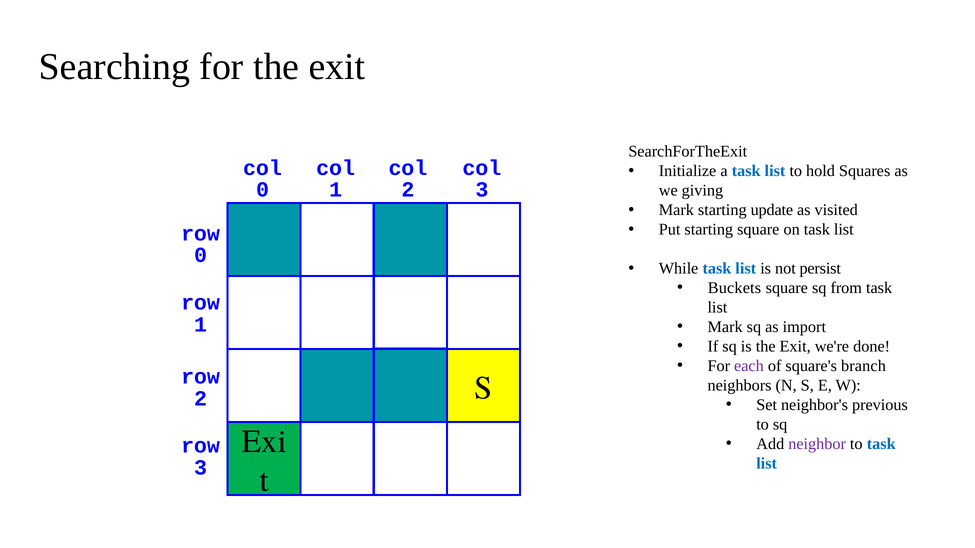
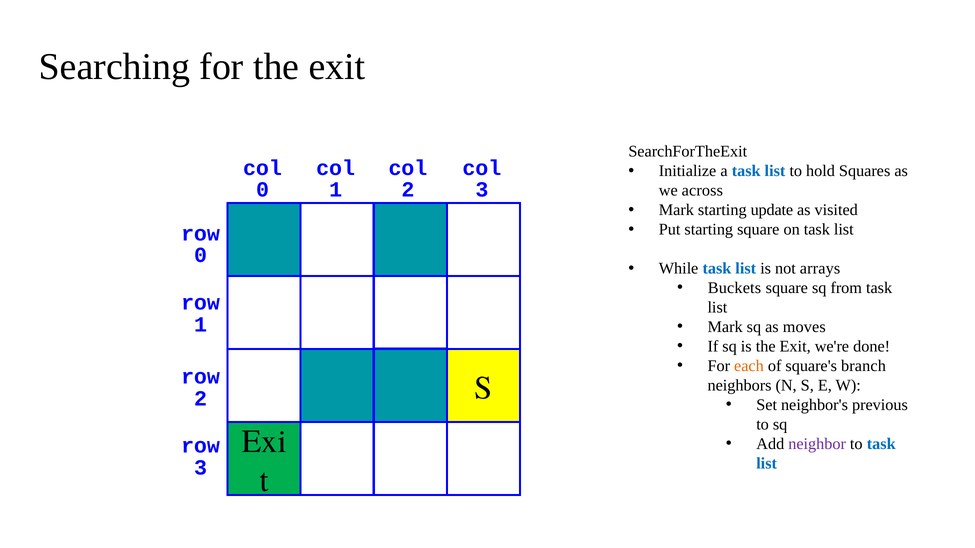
giving: giving -> across
persist: persist -> arrays
import: import -> moves
each colour: purple -> orange
